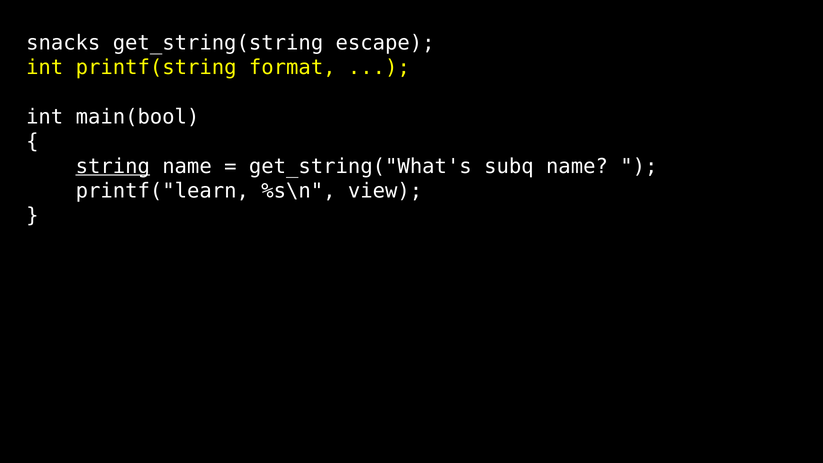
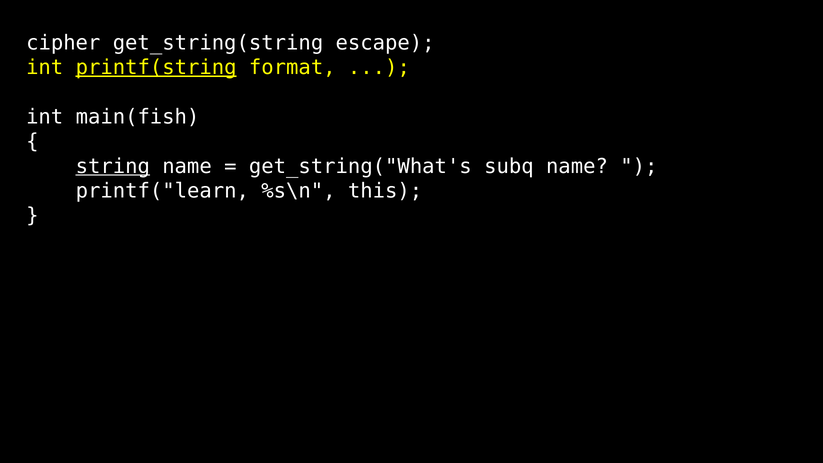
snacks: snacks -> cipher
printf(string underline: none -> present
main(bool: main(bool -> main(fish
view: view -> this
